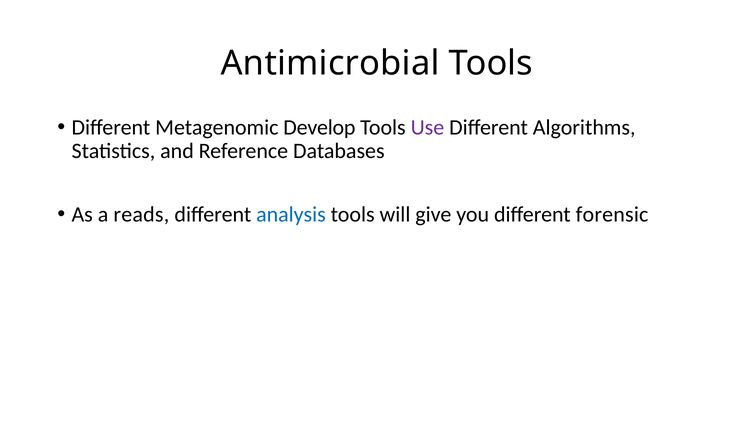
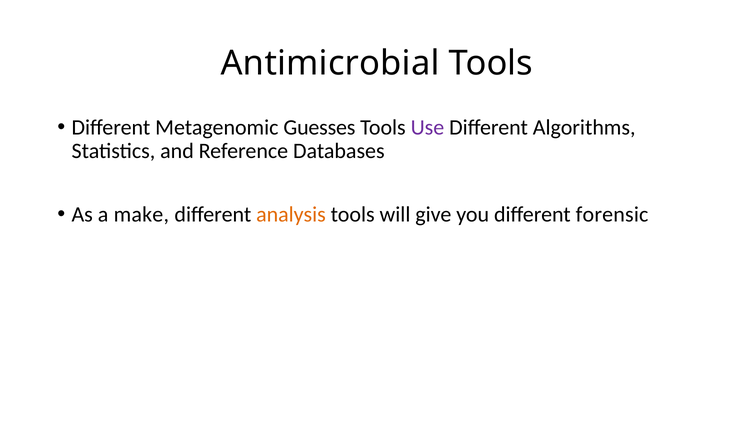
Develop: Develop -> Guesses
reads: reads -> make
analysis colour: blue -> orange
